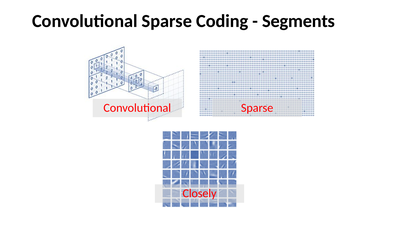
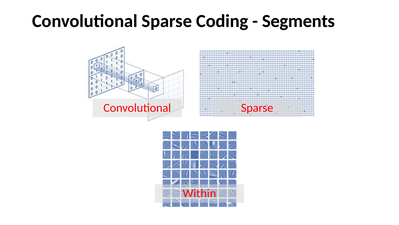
Closely: Closely -> Within
